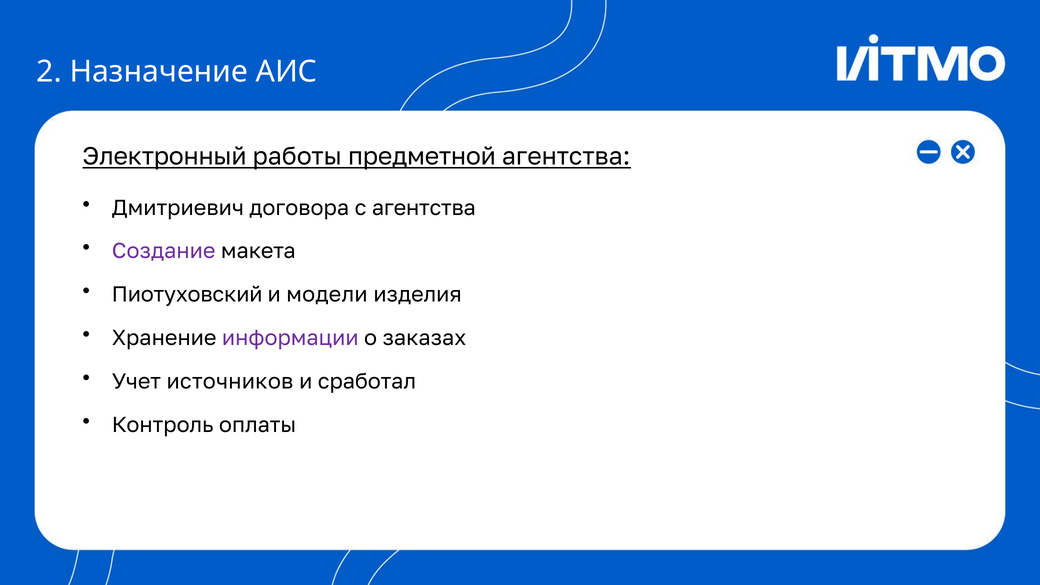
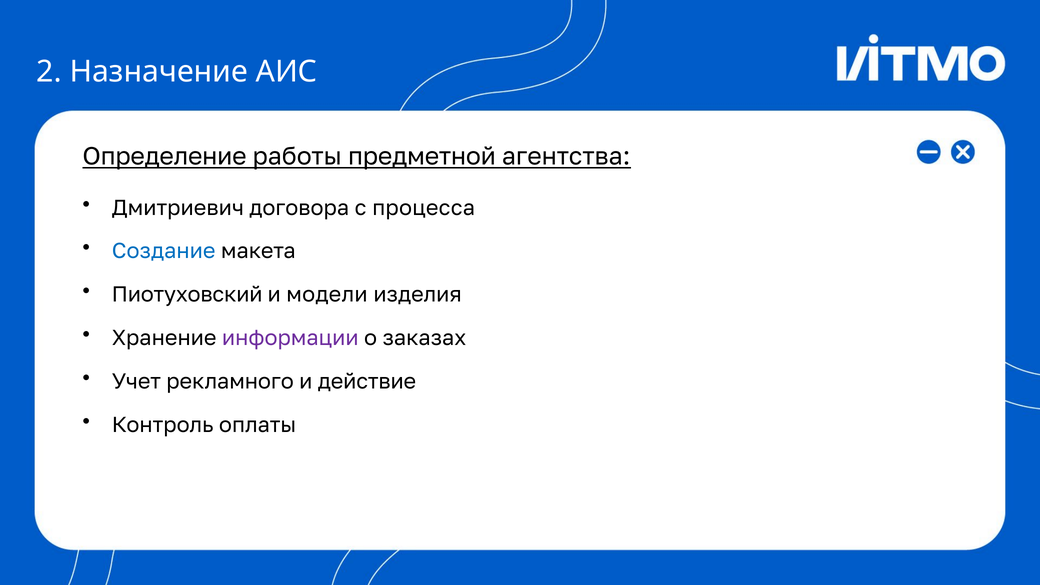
Электронный: Электронный -> Определение
с агентства: агентства -> процесса
Создание colour: purple -> blue
источников: источников -> рекламного
сработал: сработал -> действие
